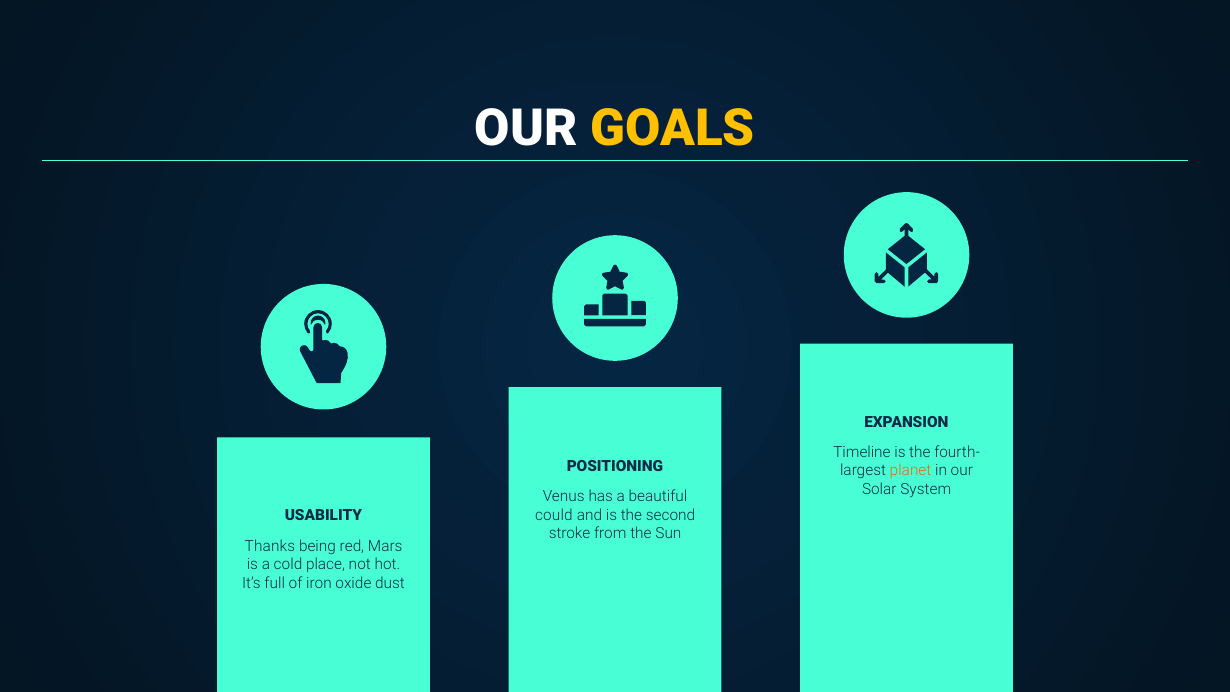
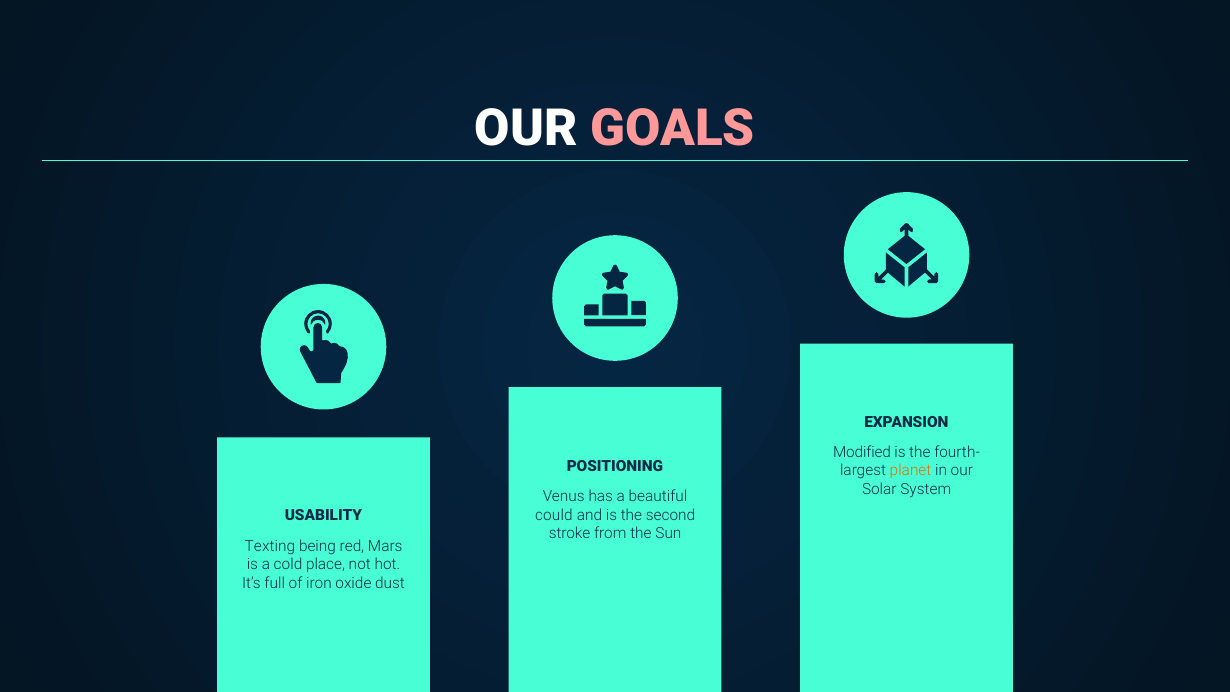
GOALS colour: yellow -> pink
Timeline: Timeline -> Modified
Thanks: Thanks -> Texting
